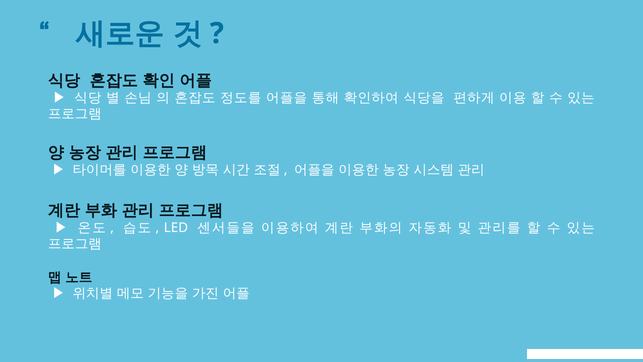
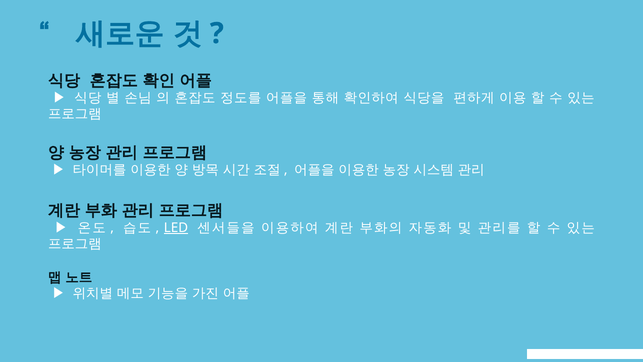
LED underline: none -> present
